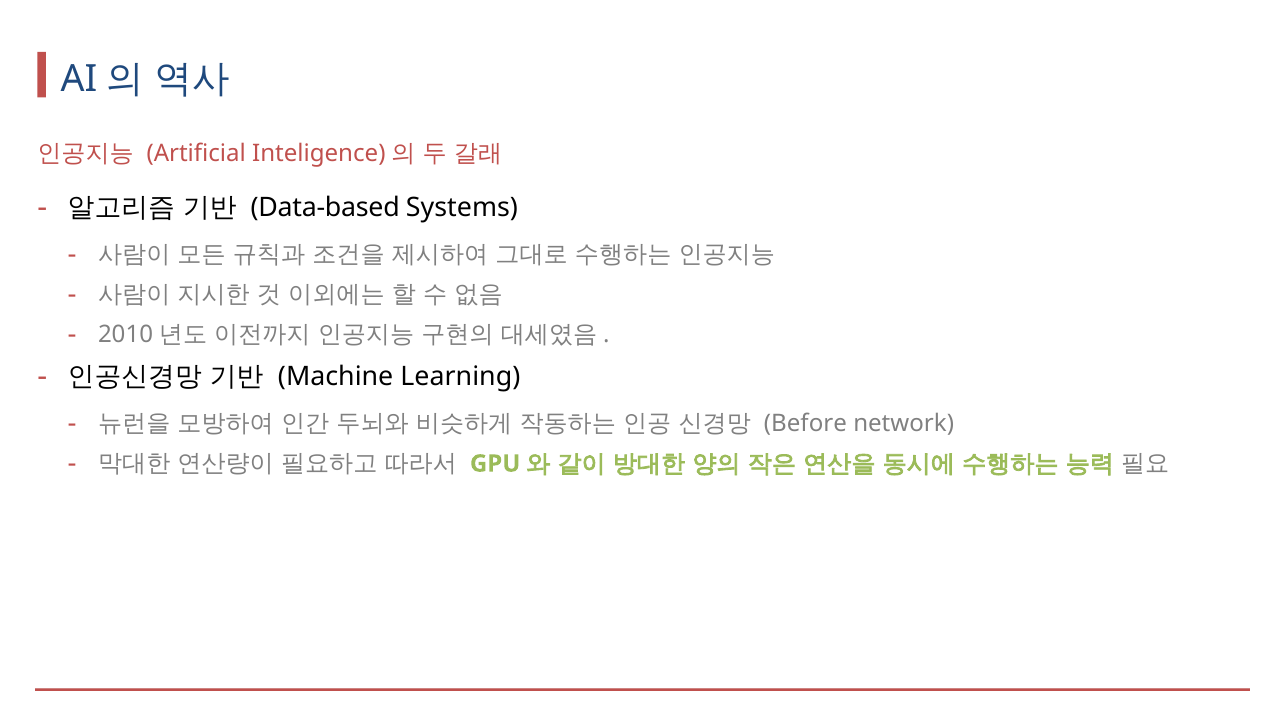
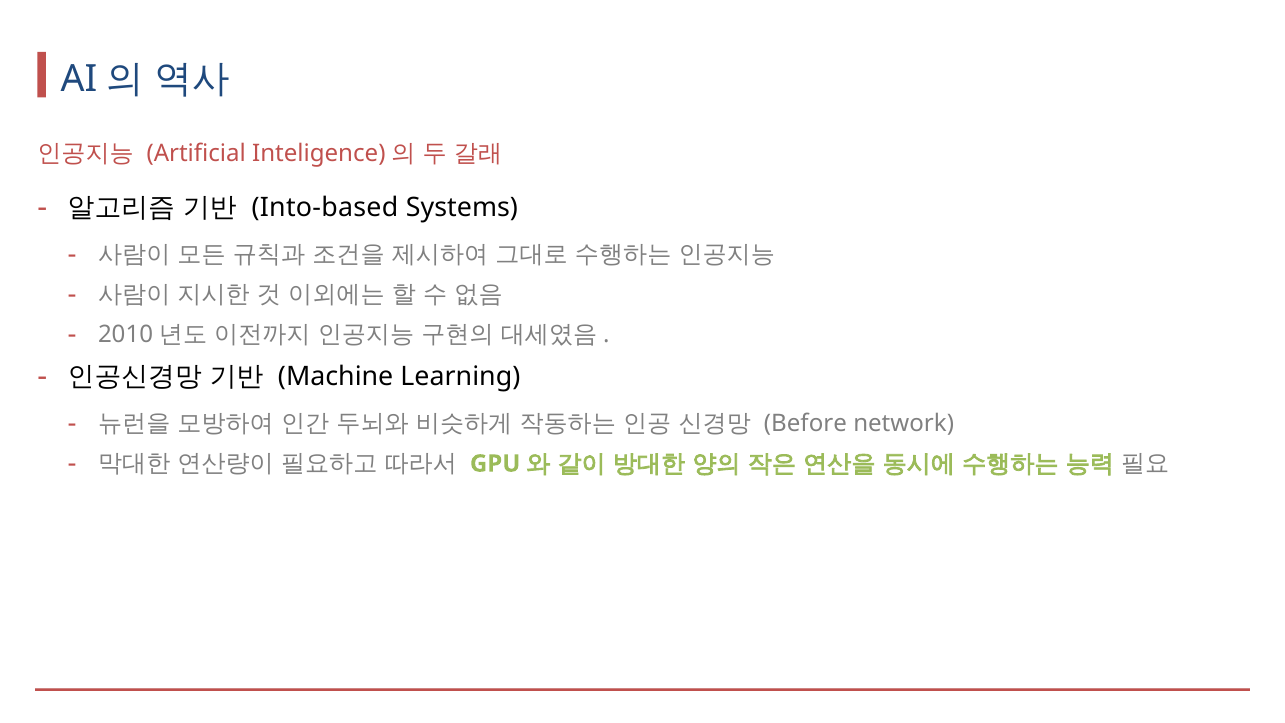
Data-based: Data-based -> Into-based
